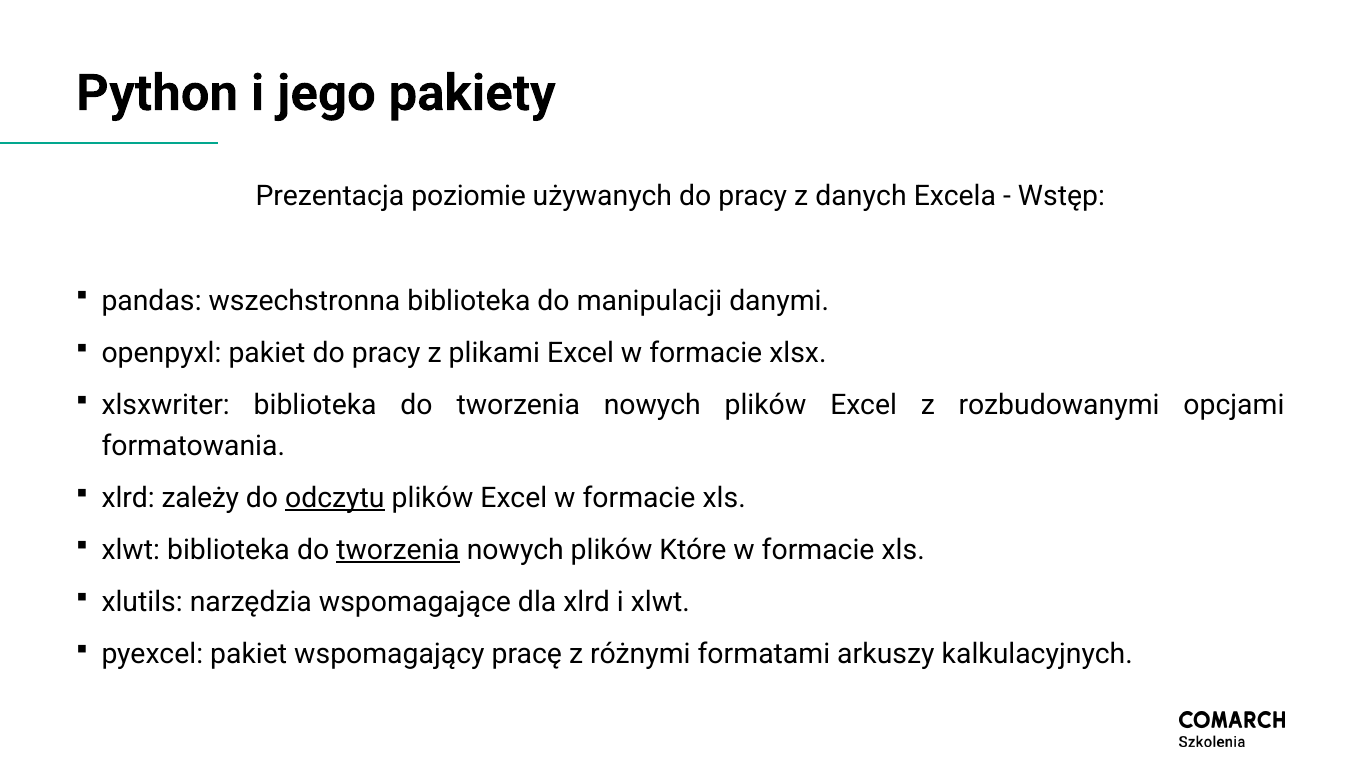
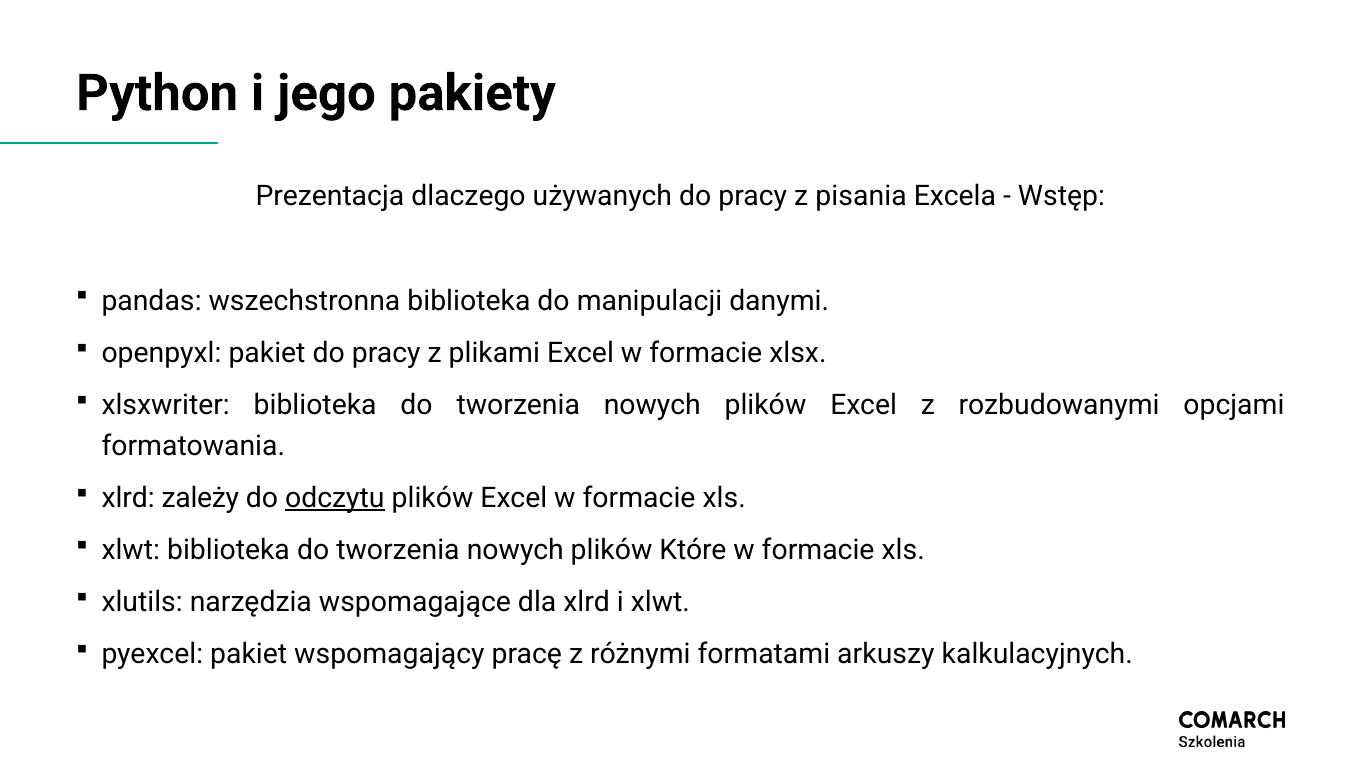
poziomie: poziomie -> dlaczego
danych: danych -> pisania
tworzenia at (398, 550) underline: present -> none
